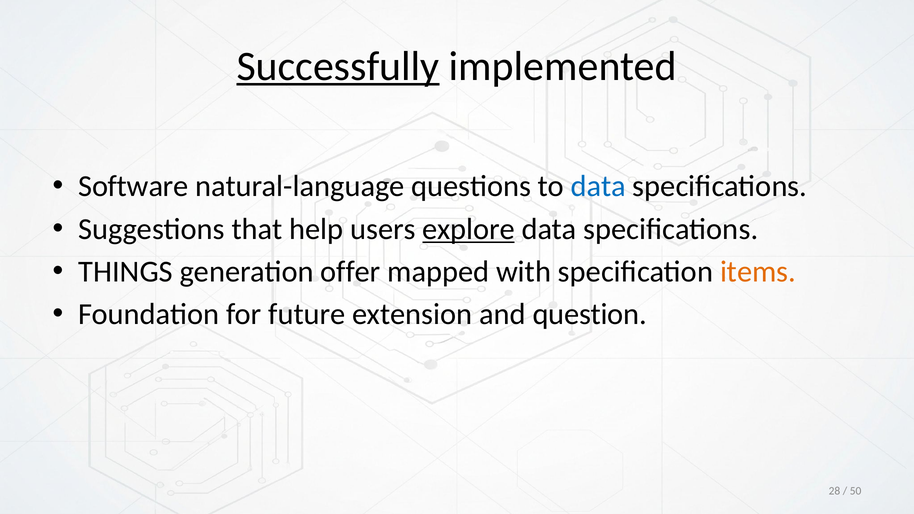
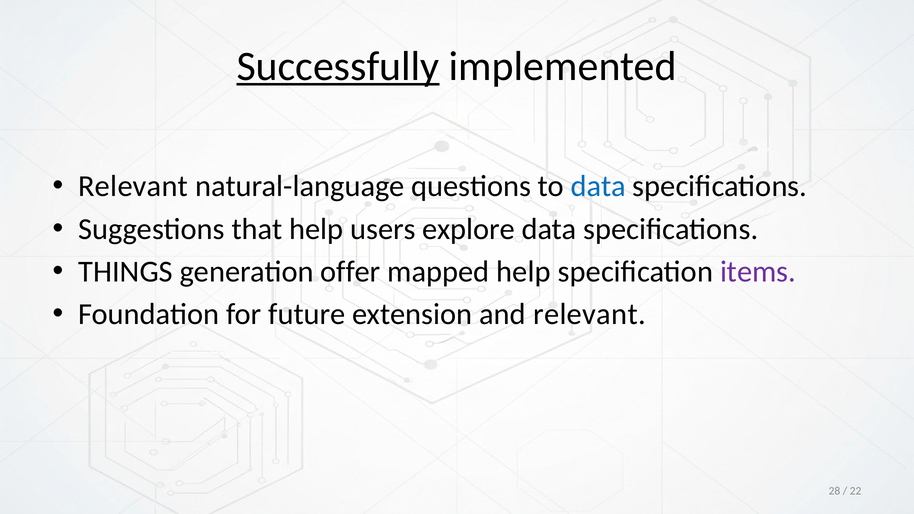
Software at (133, 186): Software -> Relevant
explore underline: present -> none
mapped with: with -> help
items colour: orange -> purple
and question: question -> relevant
50: 50 -> 22
